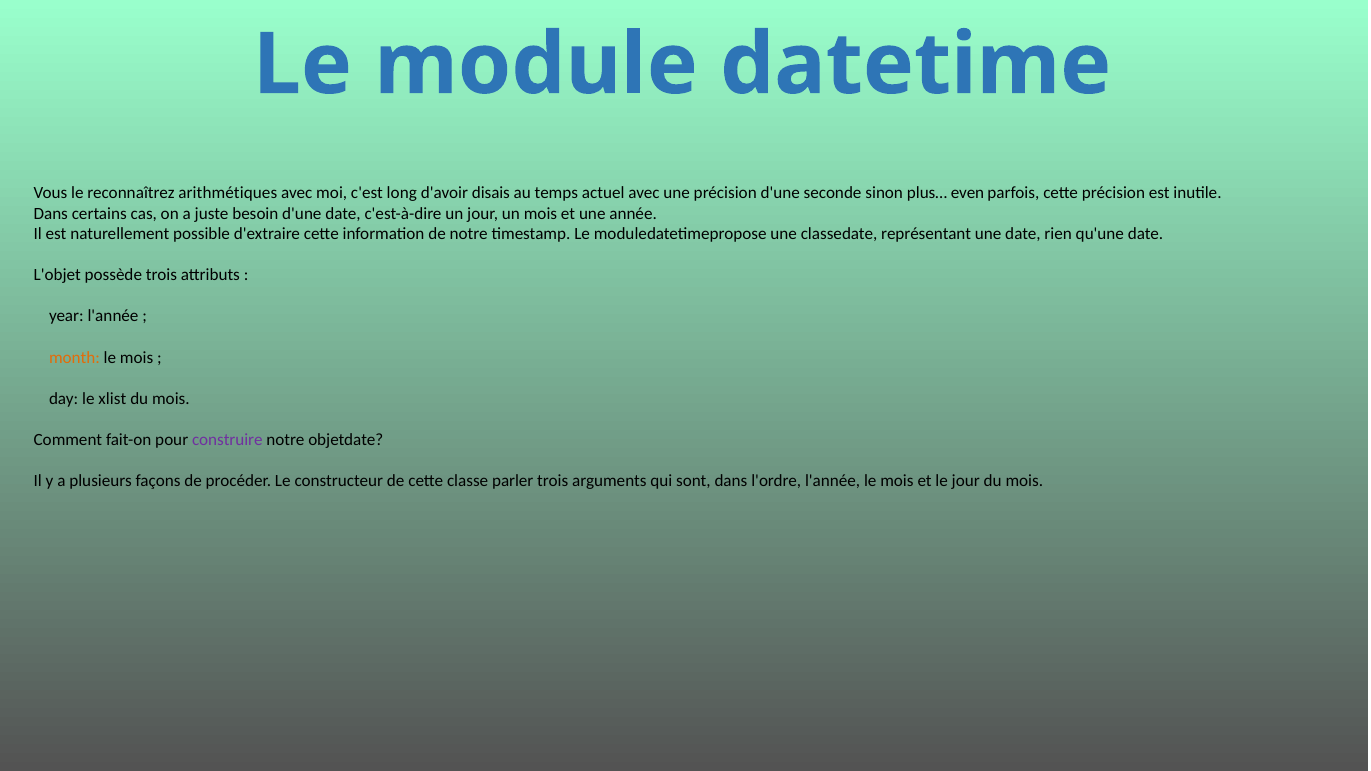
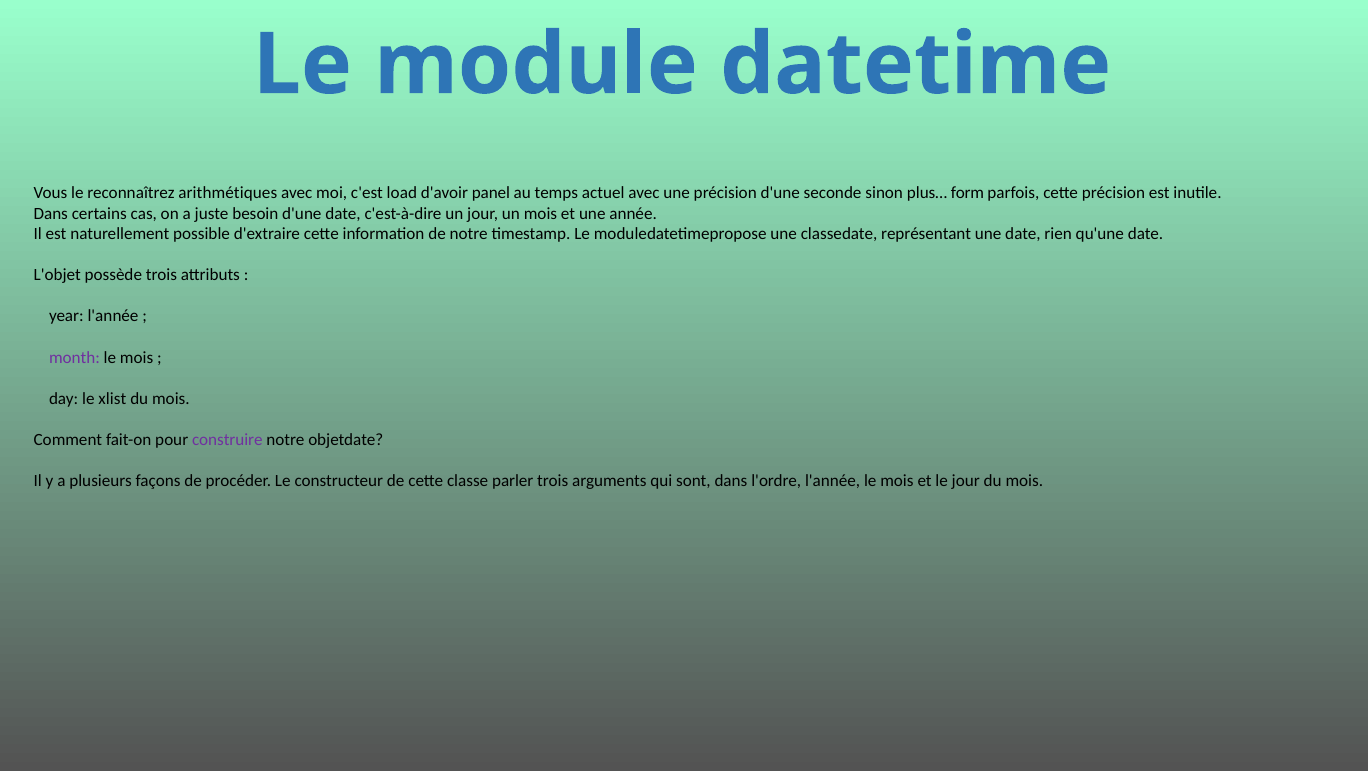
long: long -> load
disais: disais -> panel
even: even -> form
month colour: orange -> purple
